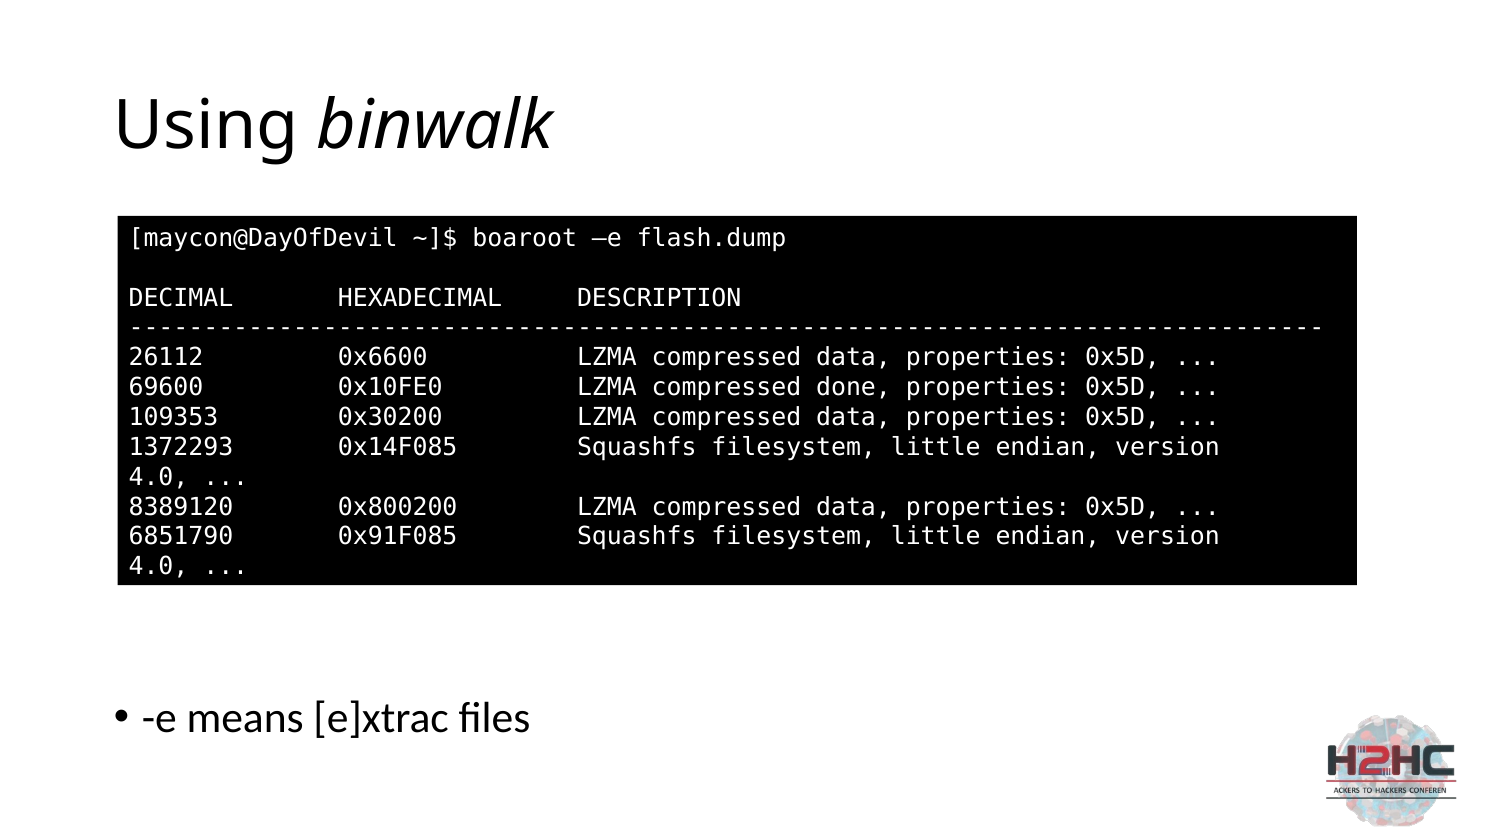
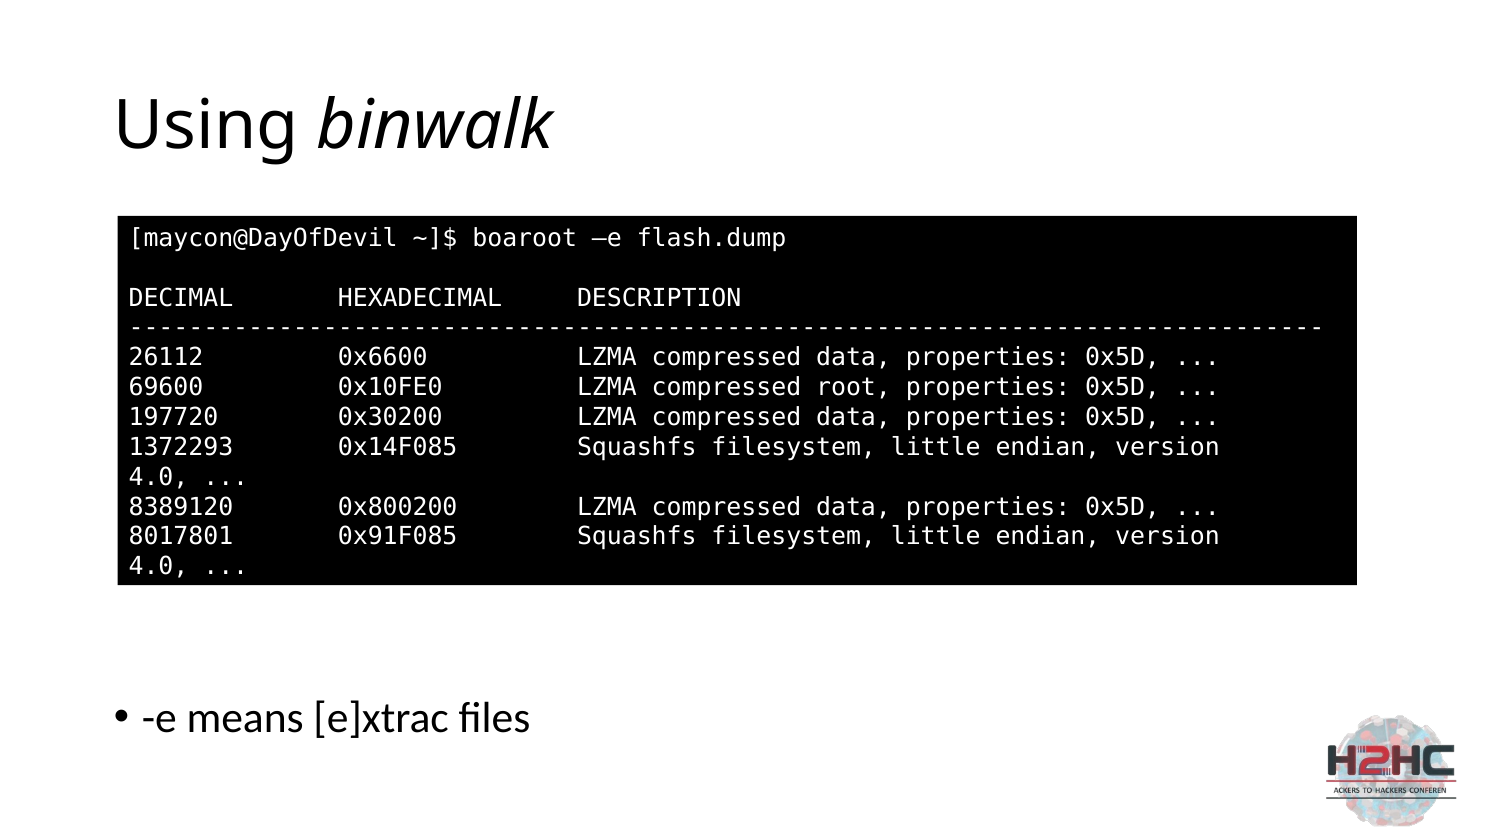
done: done -> root
109353: 109353 -> 197720
6851790: 6851790 -> 8017801
